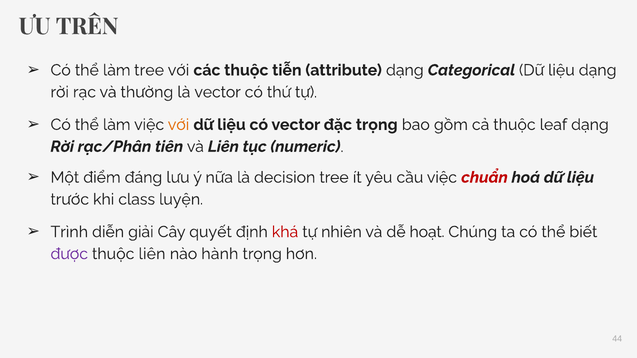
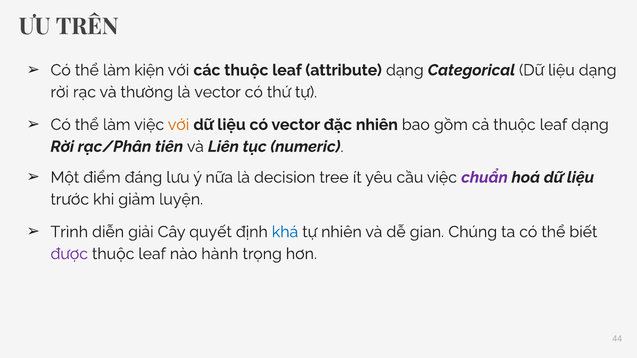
làm tree: tree -> kiện
các thuộc tiễn: tiễn -> leaf
đặc trọng: trọng -> nhiên
chuẩn colour: red -> purple
class: class -> giảm
khá colour: red -> blue
hoạt: hoạt -> gian
liên at (152, 254): liên -> leaf
